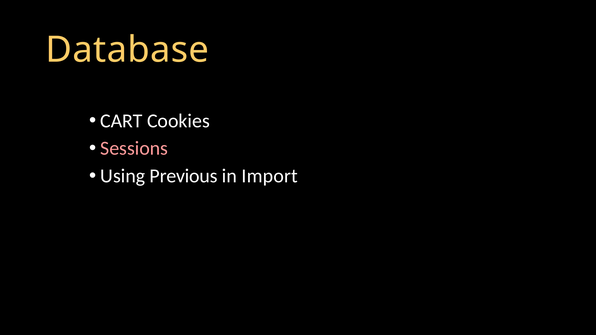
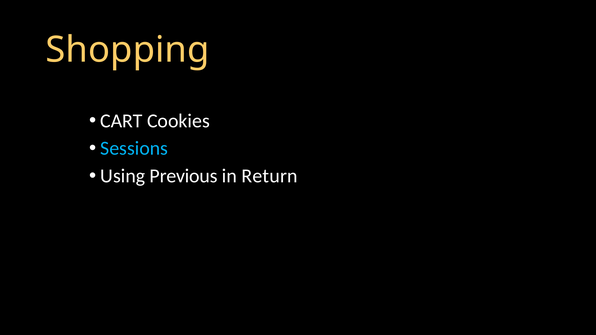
Database: Database -> Shopping
Sessions colour: pink -> light blue
Import: Import -> Return
